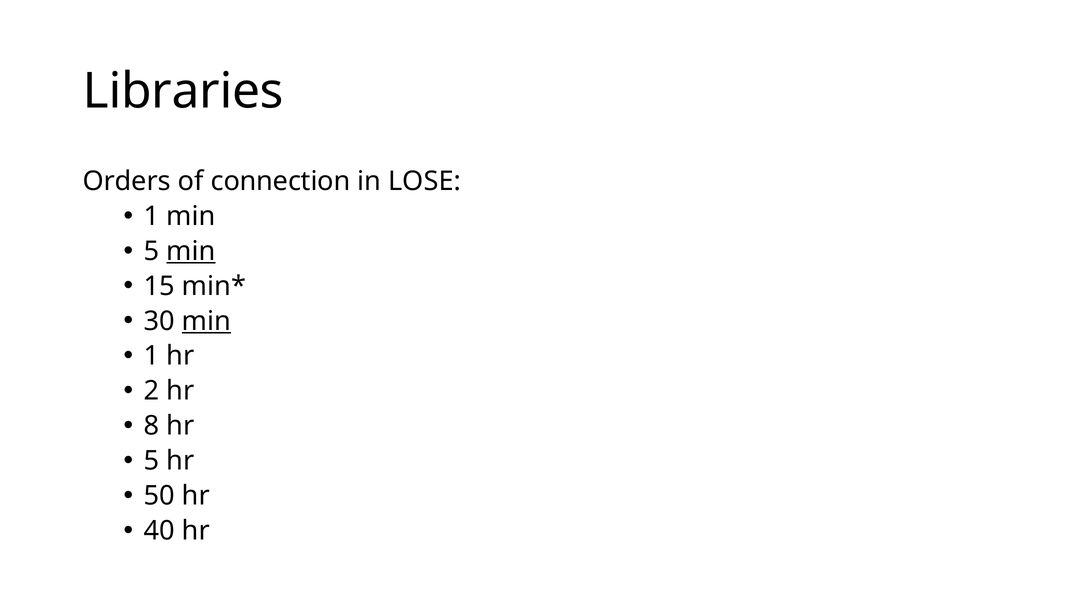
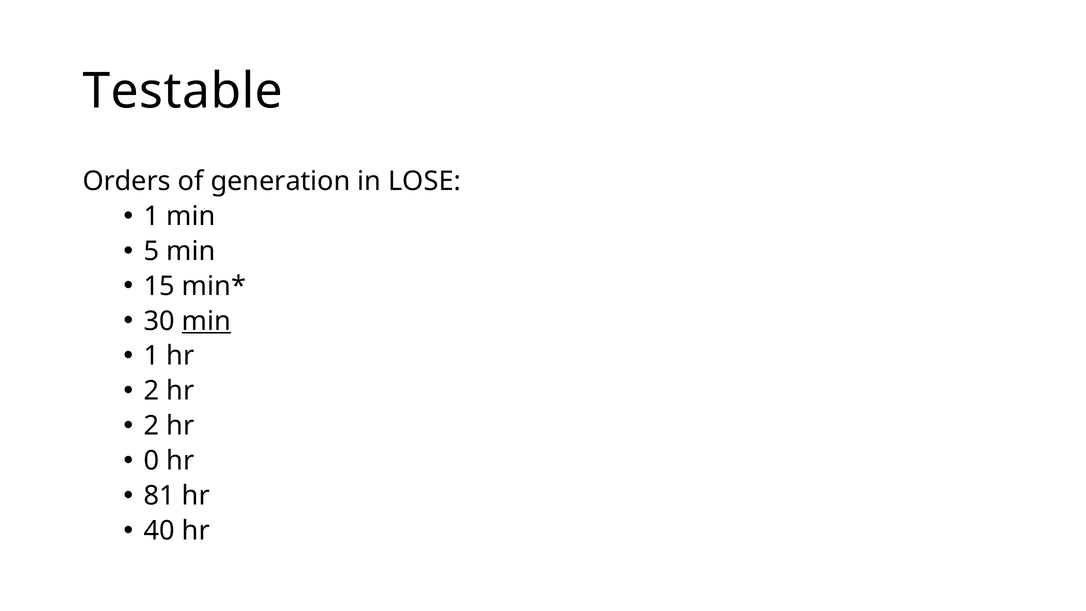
Libraries: Libraries -> Testable
connection: connection -> generation
min at (191, 251) underline: present -> none
8 at (152, 426): 8 -> 2
5 at (152, 461): 5 -> 0
50: 50 -> 81
